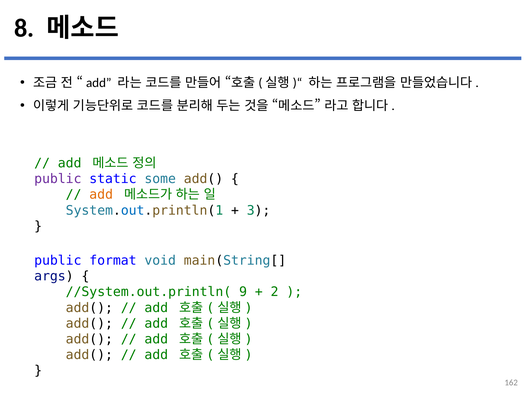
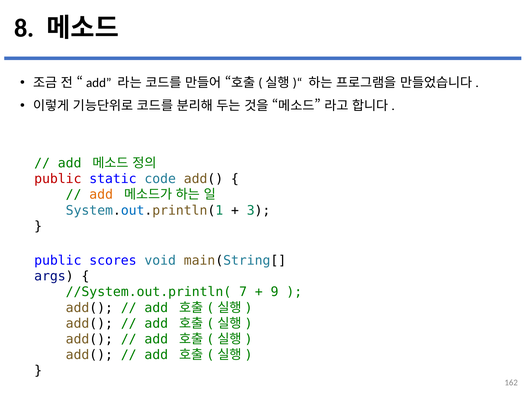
public at (58, 179) colour: purple -> red
some: some -> code
format: format -> scores
9: 9 -> 7
2: 2 -> 9
